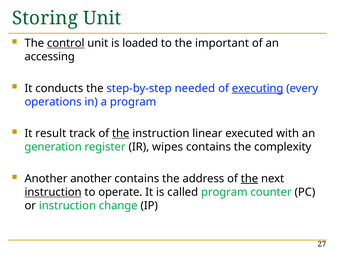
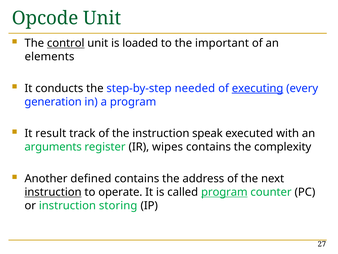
Storing: Storing -> Opcode
accessing: accessing -> elements
operations: operations -> generation
the at (121, 133) underline: present -> none
linear: linear -> speak
generation: generation -> arguments
Another another: another -> defined
the at (249, 178) underline: present -> none
program at (224, 192) underline: none -> present
change: change -> storing
